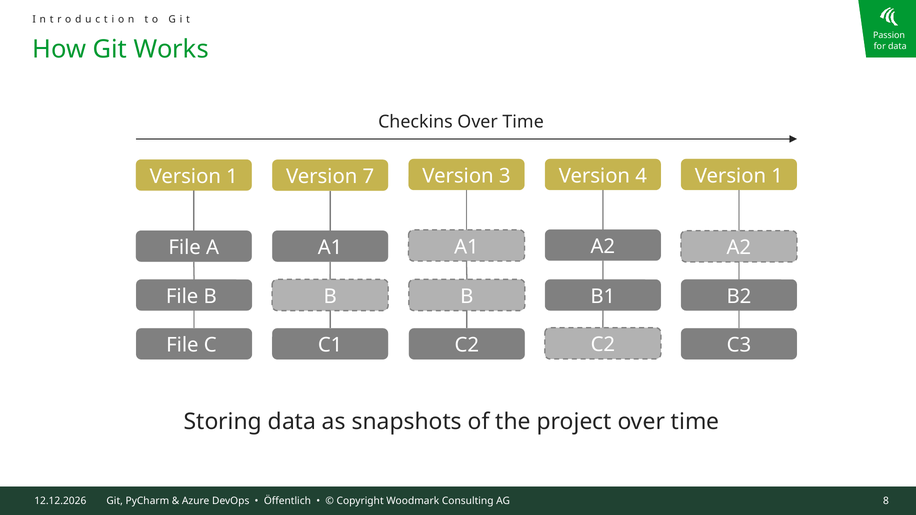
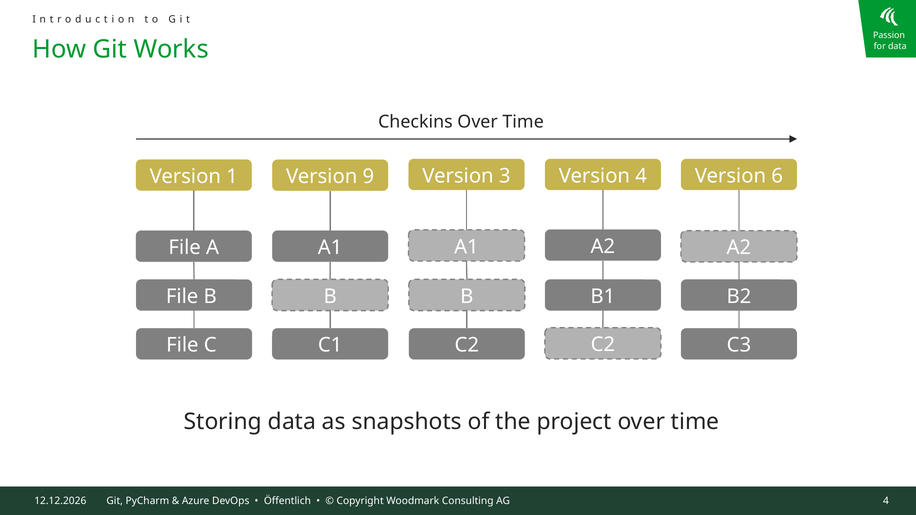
7: 7 -> 9
4 Version 1: 1 -> 6
AG 8: 8 -> 4
